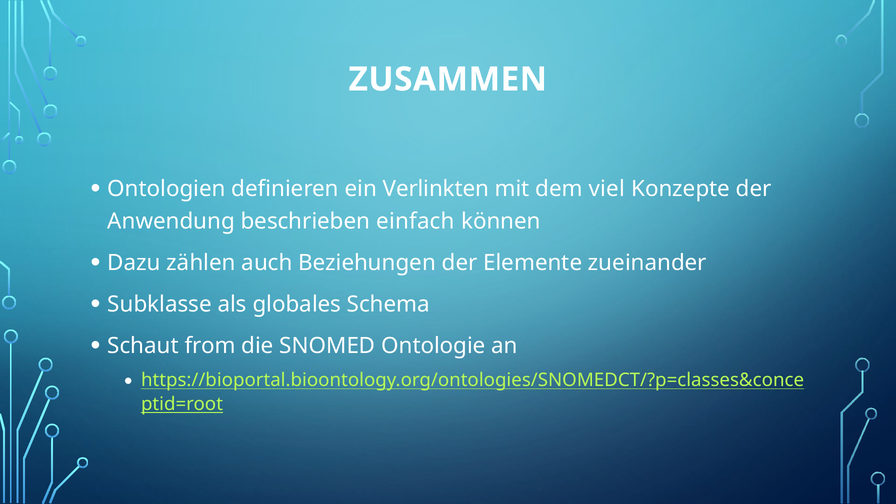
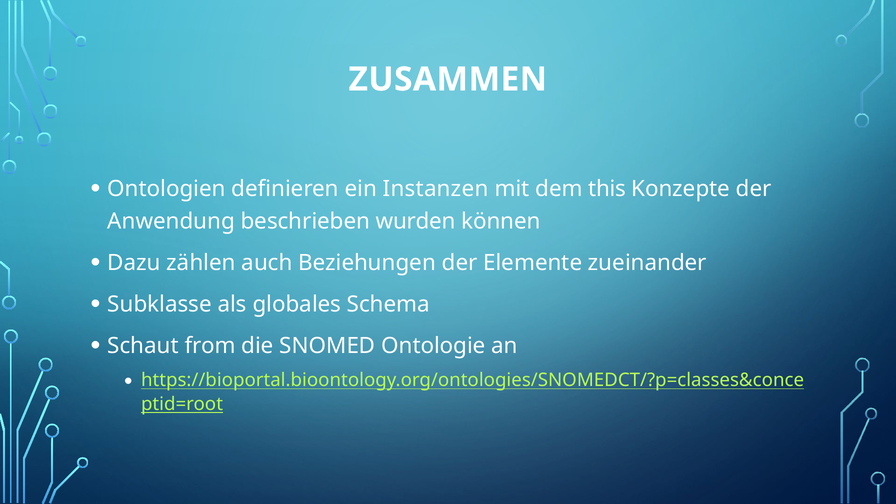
Verlinkten: Verlinkten -> Instanzen
viel: viel -> this
einfach: einfach -> wurden
